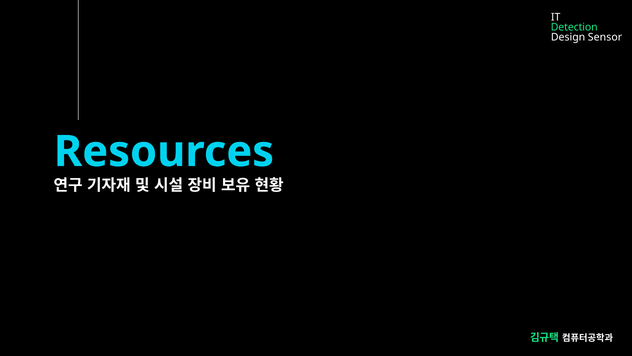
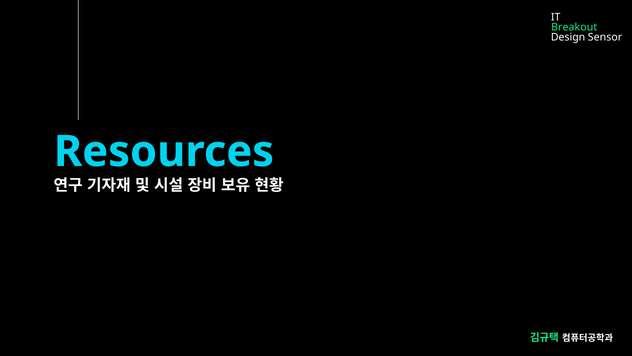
Detection: Detection -> Breakout
